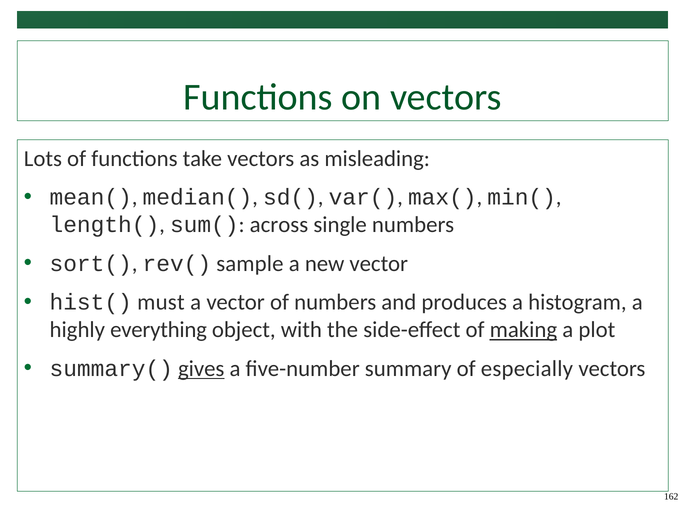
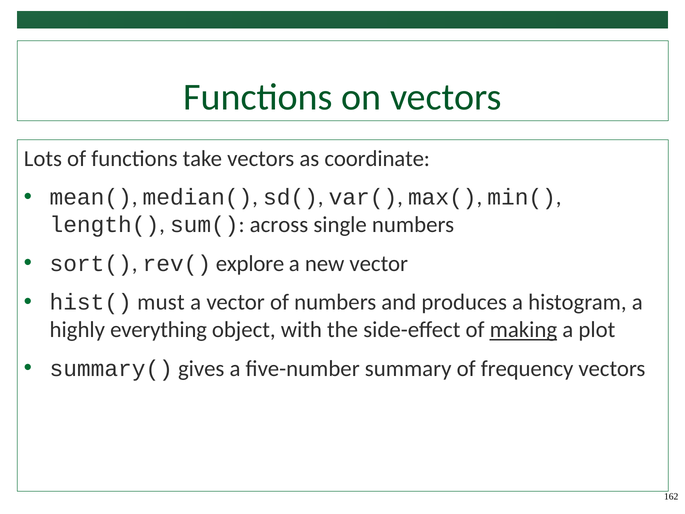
misleading: misleading -> coordinate
sample: sample -> explore
gives underline: present -> none
especially: especially -> frequency
